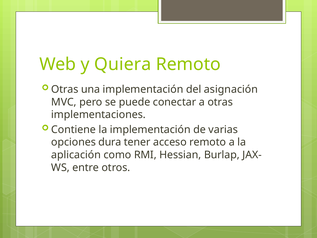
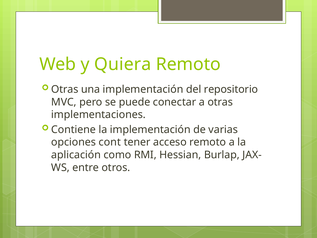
asignación: asignación -> repositorio
dura: dura -> cont
